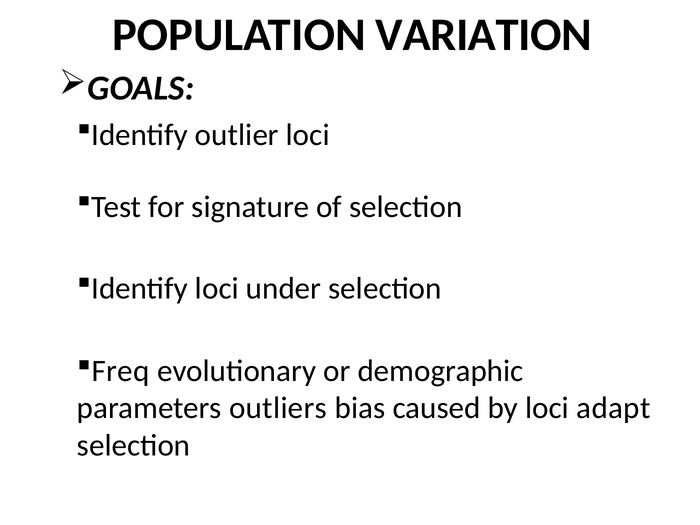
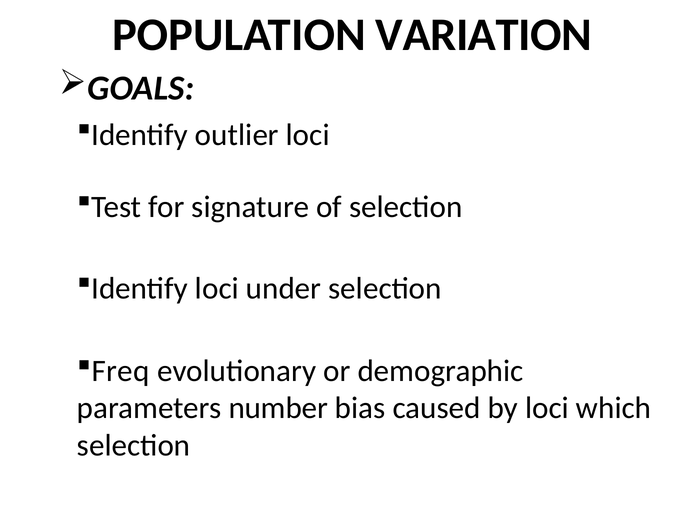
outliers: outliers -> number
adapt: adapt -> which
